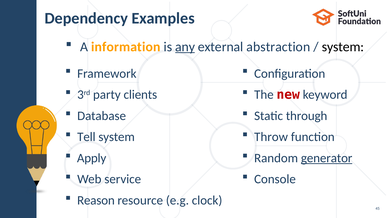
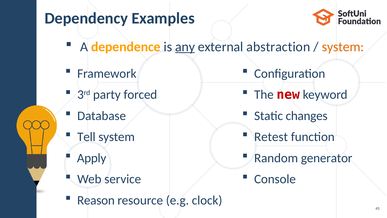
information: information -> dependence
system at (343, 47) colour: black -> orange
clients: clients -> forced
through: through -> changes
Throw: Throw -> Retest
generator underline: present -> none
